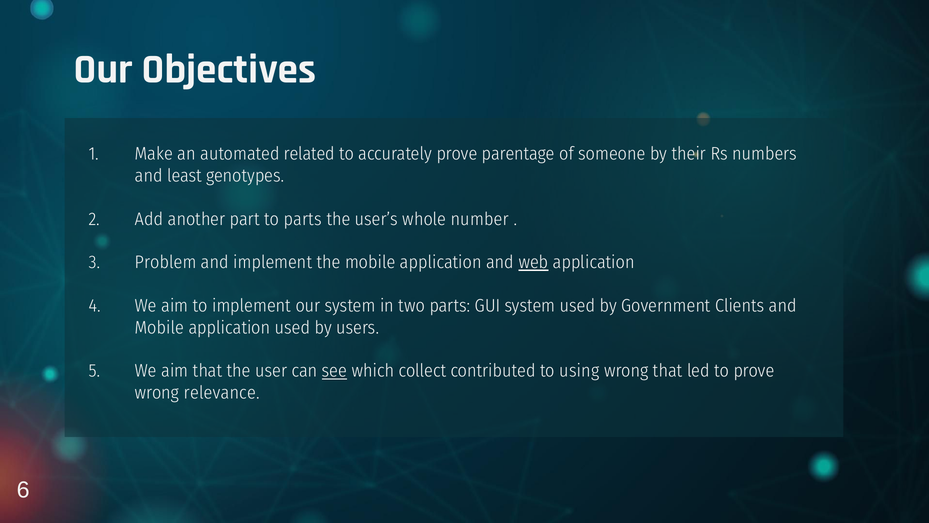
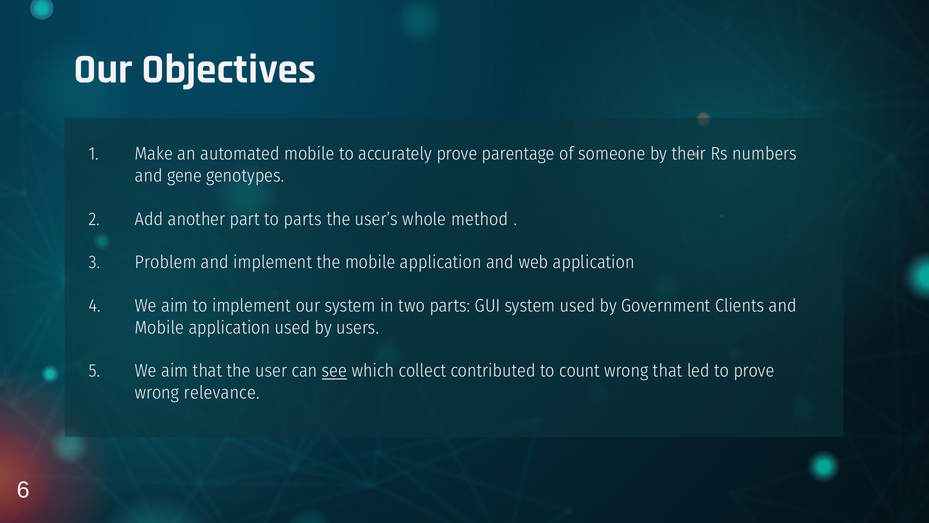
automated related: related -> mobile
least: least -> gene
number: number -> method
web underline: present -> none
using: using -> count
